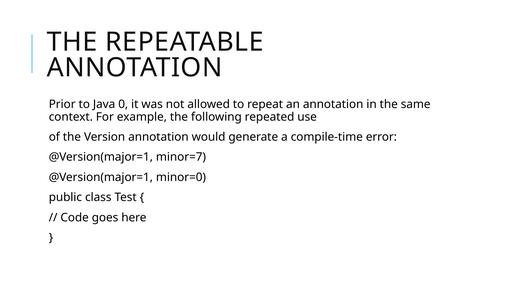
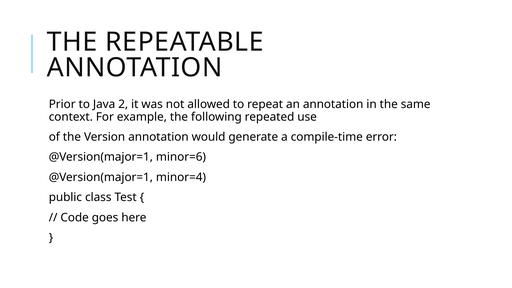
0: 0 -> 2
minor=7: minor=7 -> minor=6
minor=0: minor=0 -> minor=4
